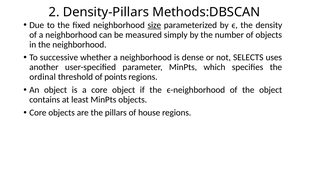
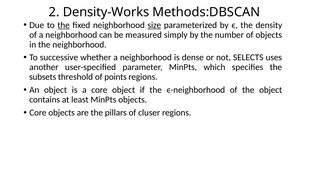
Density-Pillars: Density-Pillars -> Density-Works
the at (64, 25) underline: none -> present
ordinal: ordinal -> subsets
house: house -> cluser
